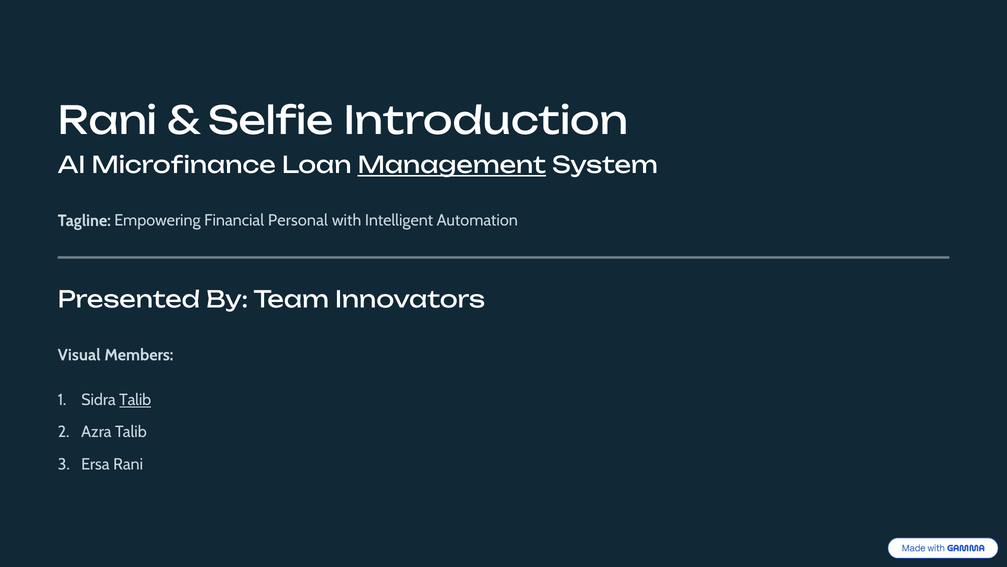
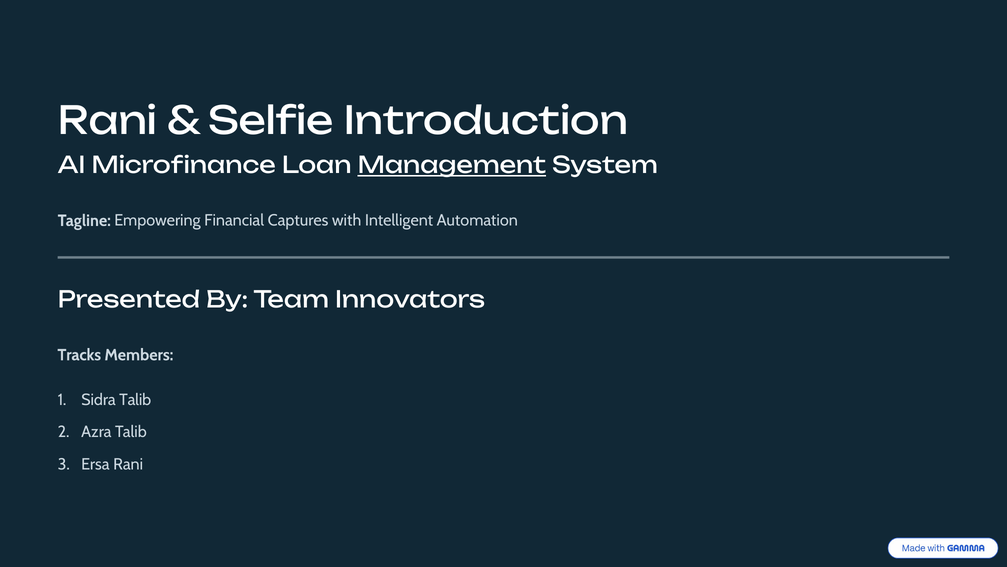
Personal: Personal -> Captures
Visual: Visual -> Tracks
Talib at (135, 399) underline: present -> none
